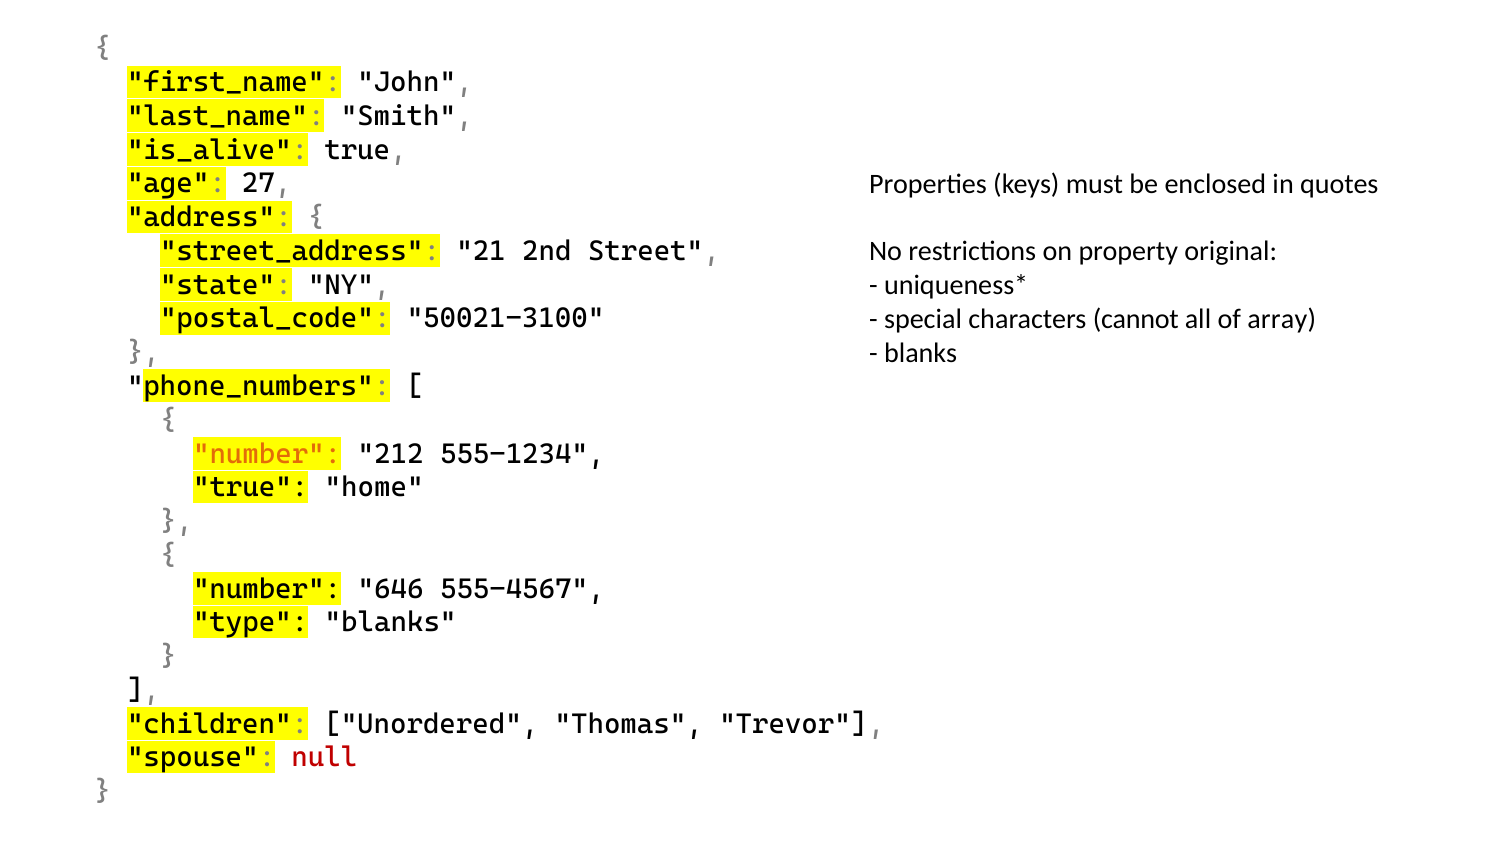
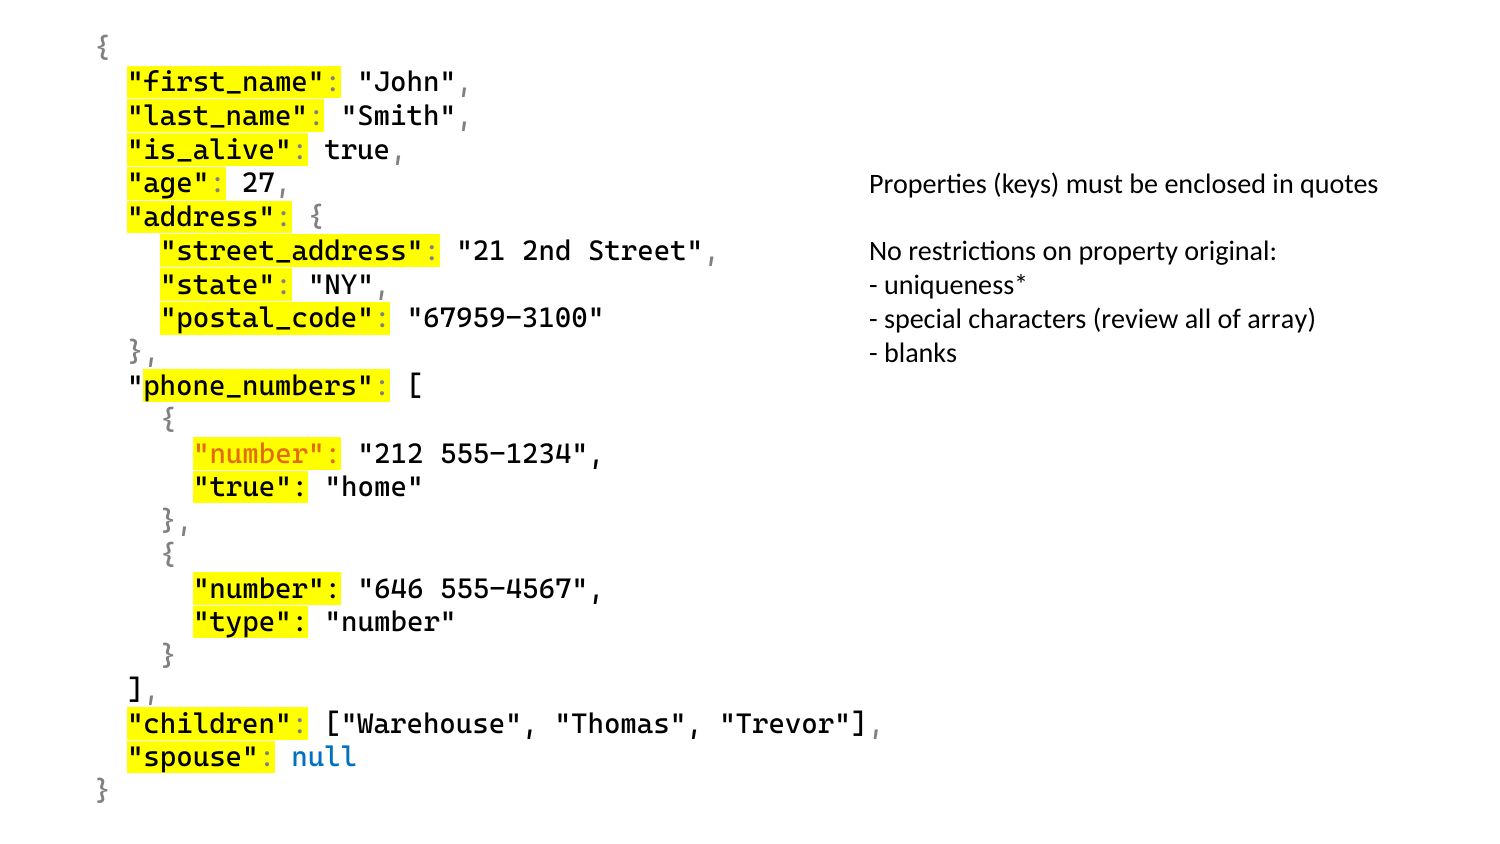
50021-3100: 50021-3100 -> 67959-3100
cannot: cannot -> review
type blanks: blanks -> number
Unordered: Unordered -> Warehouse
null colour: red -> blue
